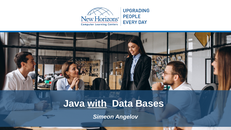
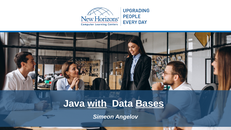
Bases underline: none -> present
